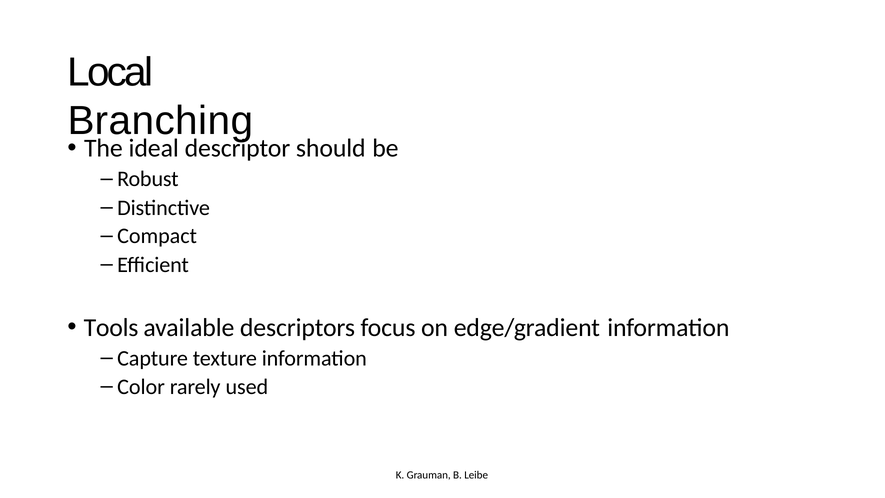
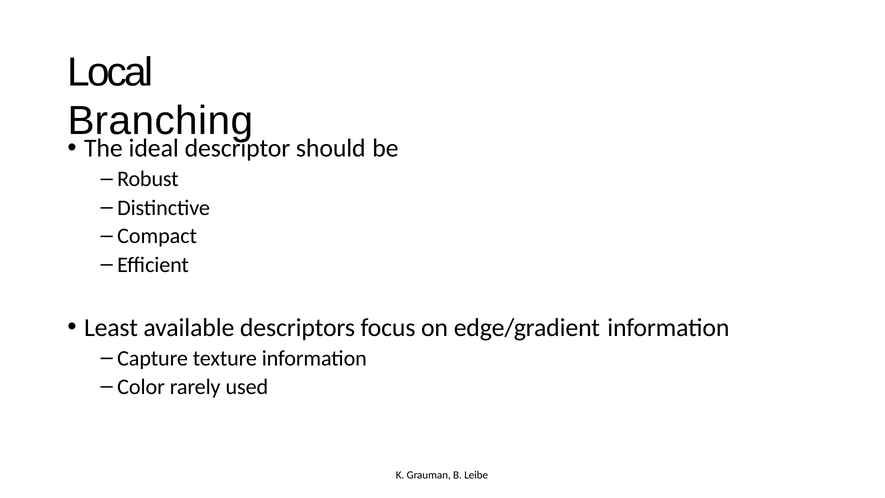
Tools: Tools -> Least
